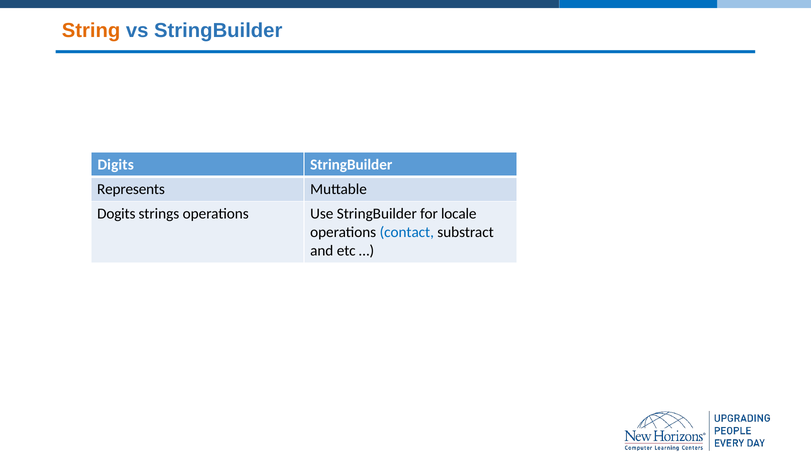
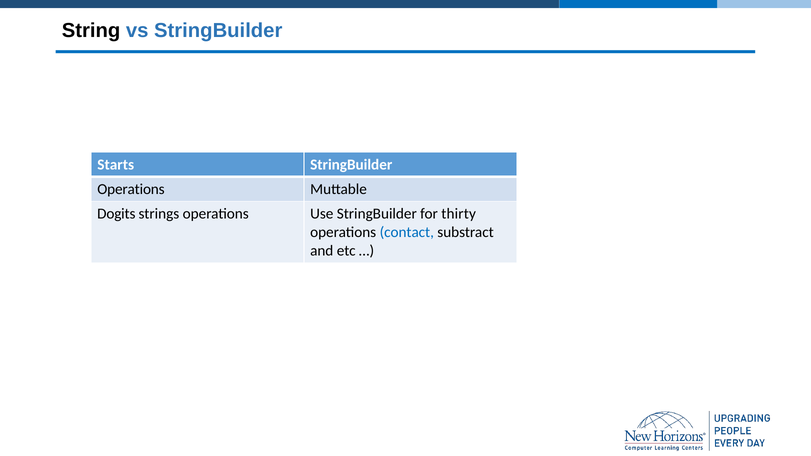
String colour: orange -> black
Digits: Digits -> Starts
Represents at (131, 189): Represents -> Operations
locale: locale -> thirty
